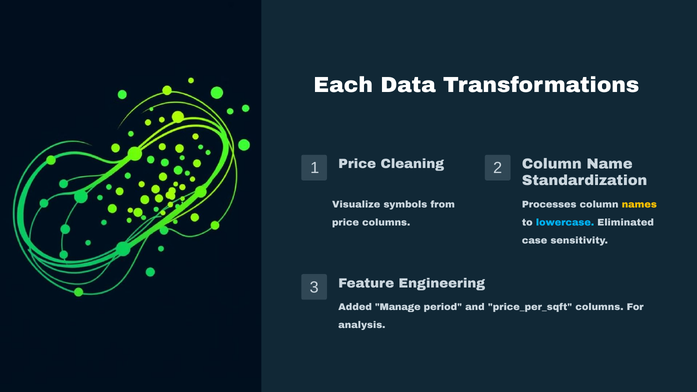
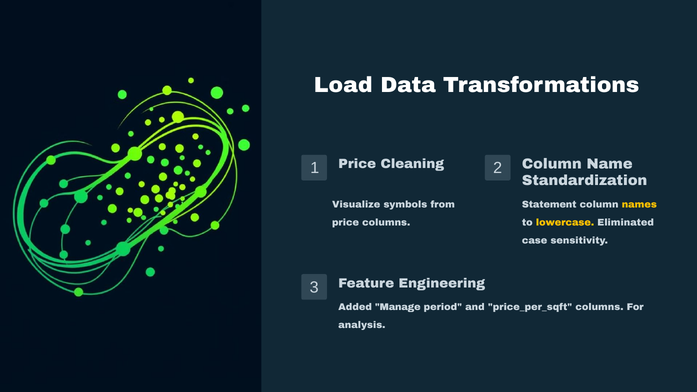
Each: Each -> Load
Processes: Processes -> Statement
lowercase colour: light blue -> yellow
